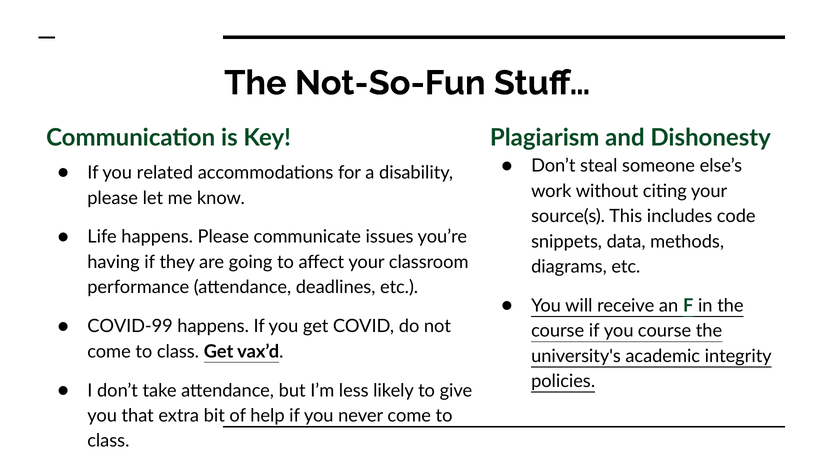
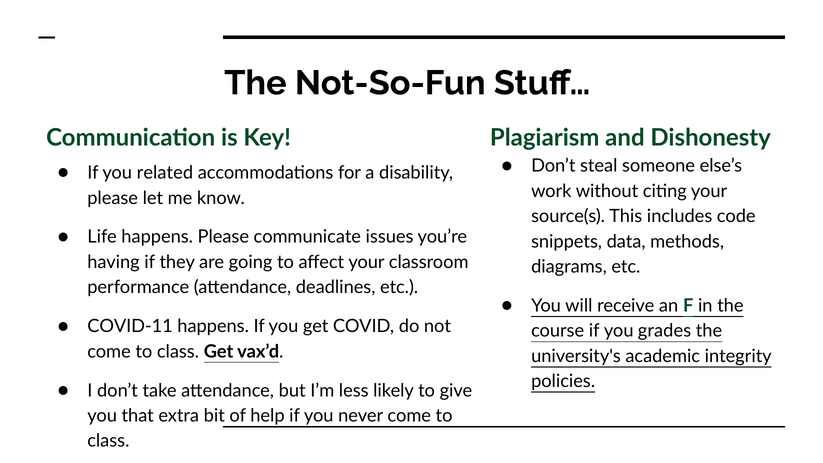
COVID-99: COVID-99 -> COVID-11
you course: course -> grades
